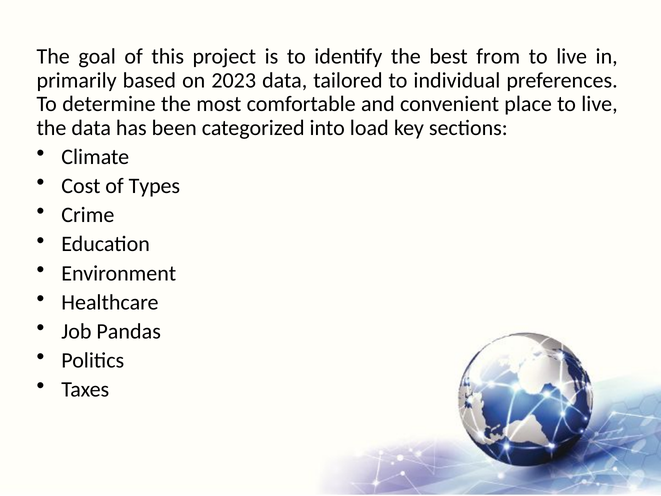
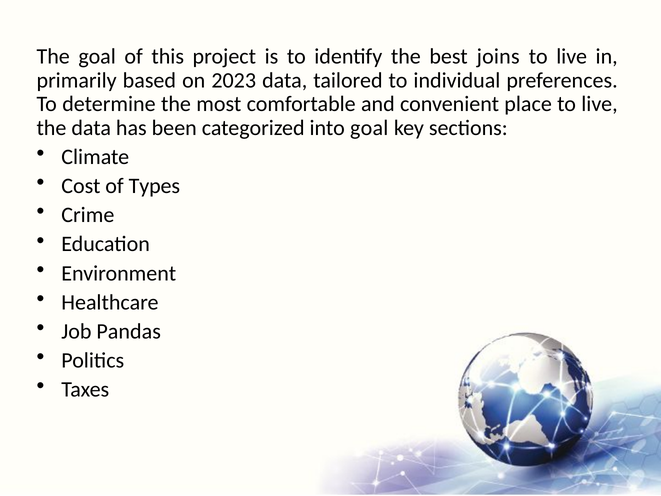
from: from -> joins
into load: load -> goal
